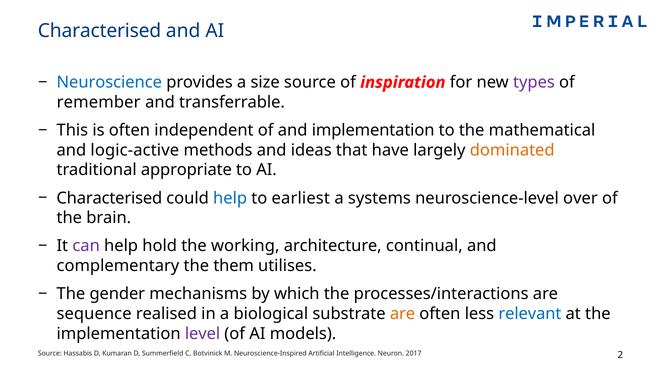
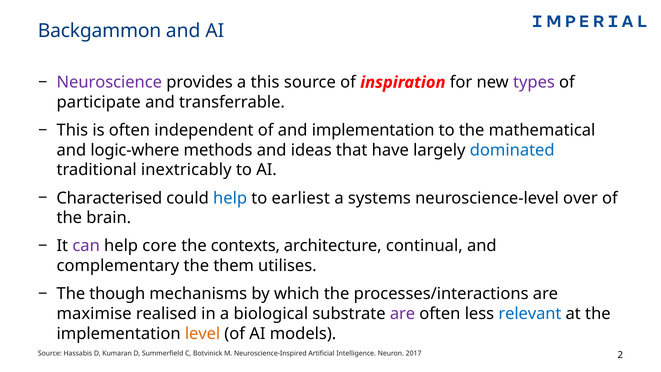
Characterised at (100, 31): Characterised -> Backgammon
Neuroscience colour: blue -> purple
a size: size -> this
remember: remember -> participate
logic-active: logic-active -> logic-where
dominated colour: orange -> blue
appropriate: appropriate -> inextricably
hold: hold -> core
working: working -> contexts
gender: gender -> though
sequence: sequence -> maximise
are at (402, 314) colour: orange -> purple
level colour: purple -> orange
